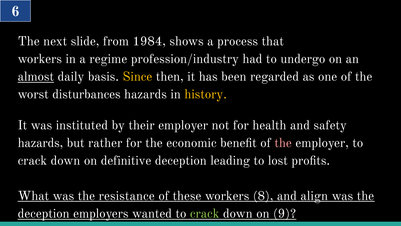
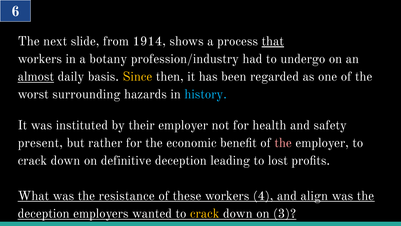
1984: 1984 -> 1914
that underline: none -> present
regime: regime -> botany
disturbances: disturbances -> surrounding
history colour: yellow -> light blue
hazards at (40, 143): hazards -> present
8: 8 -> 4
crack at (205, 213) colour: light green -> yellow
9: 9 -> 3
